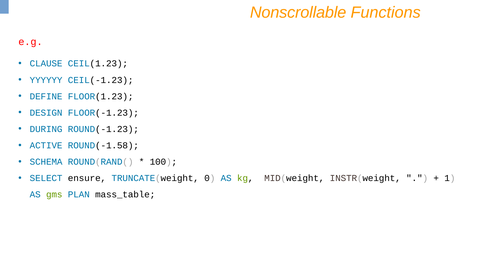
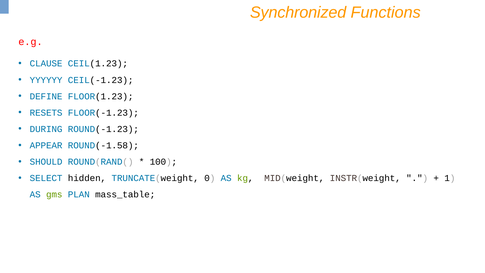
Nonscrollable: Nonscrollable -> Synchronized
DESIGN: DESIGN -> RESETS
ACTIVE: ACTIVE -> APPEAR
SCHEMA: SCHEMA -> SHOULD
ensure: ensure -> hidden
